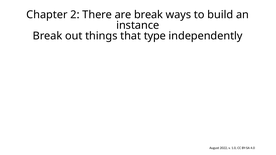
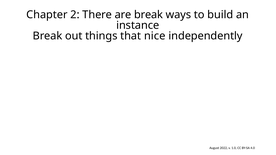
type: type -> nice
